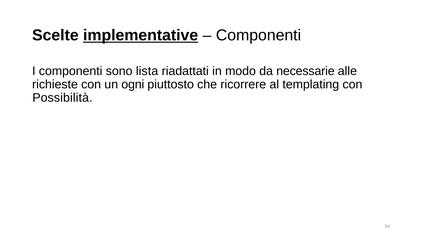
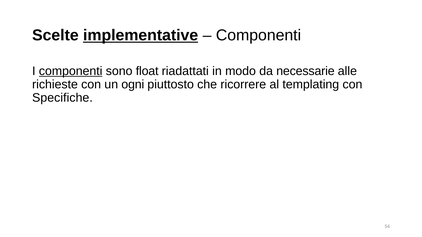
componenti at (71, 71) underline: none -> present
lista: lista -> float
Possibilità: Possibilità -> Specifiche
